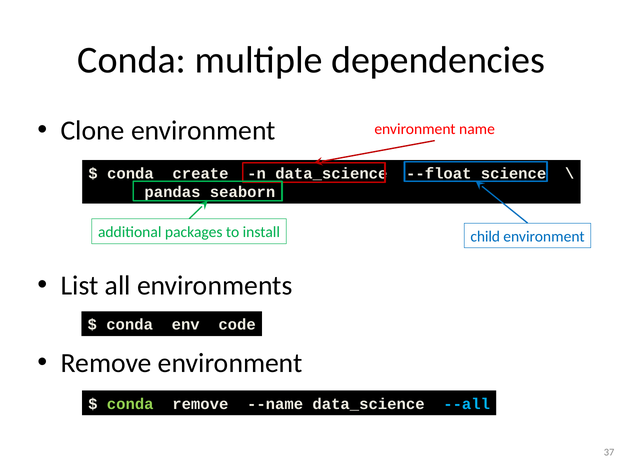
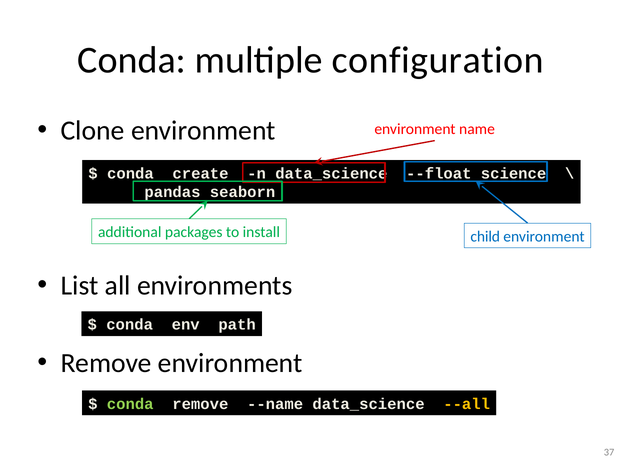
dependencies: dependencies -> configuration
code: code -> path
--all colour: light blue -> yellow
